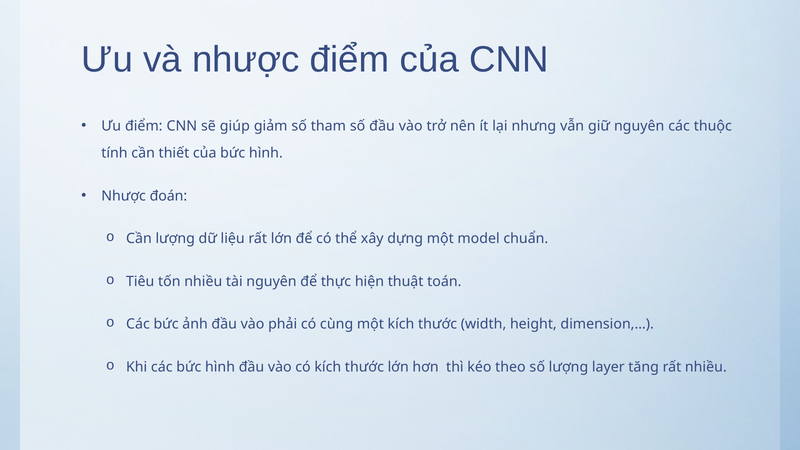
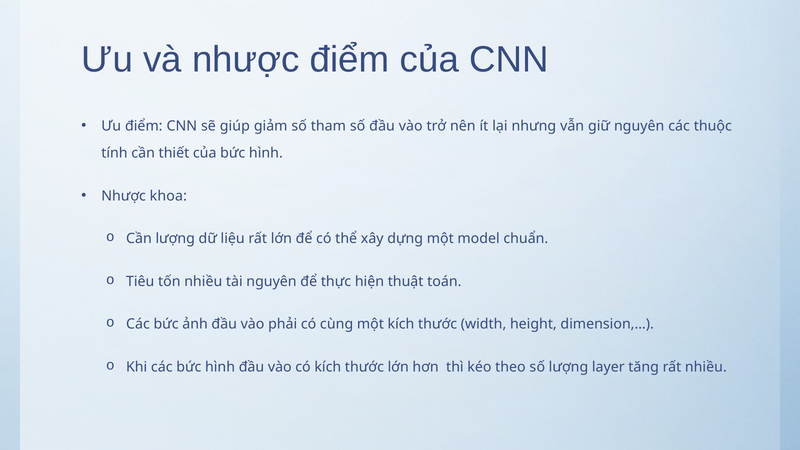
đoán: đoán -> khoa
